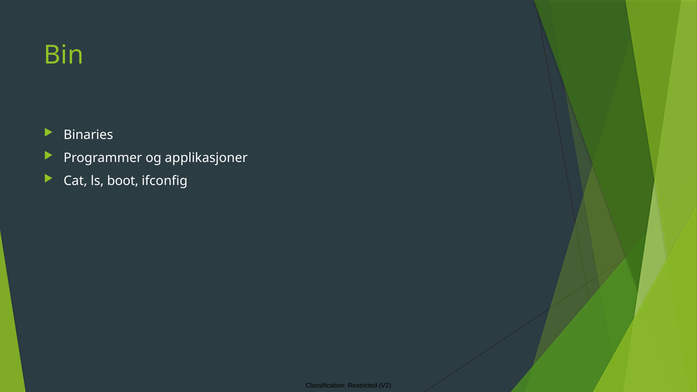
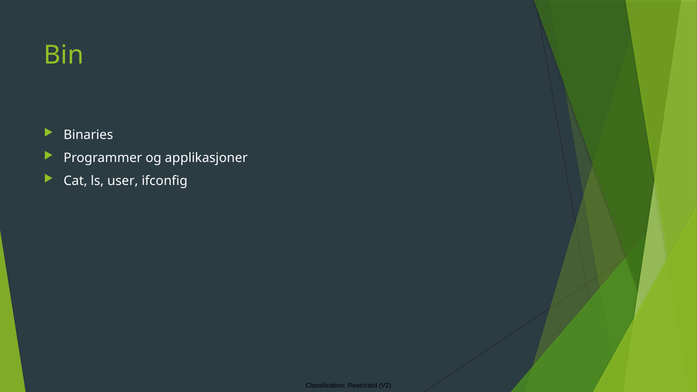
boot: boot -> user
